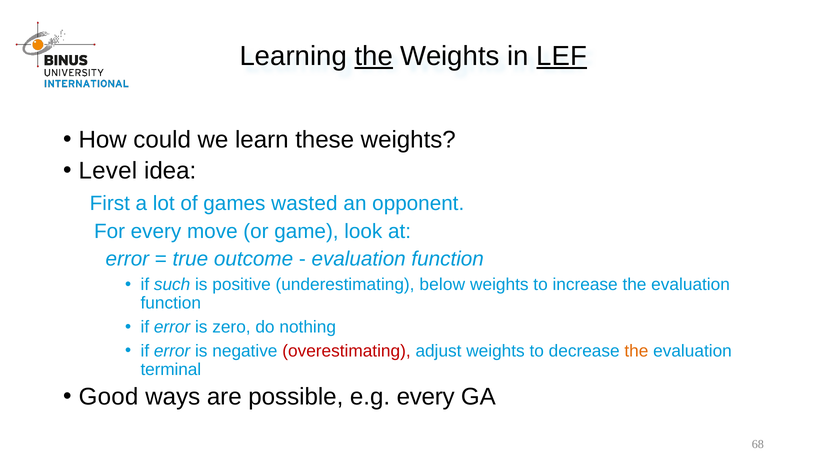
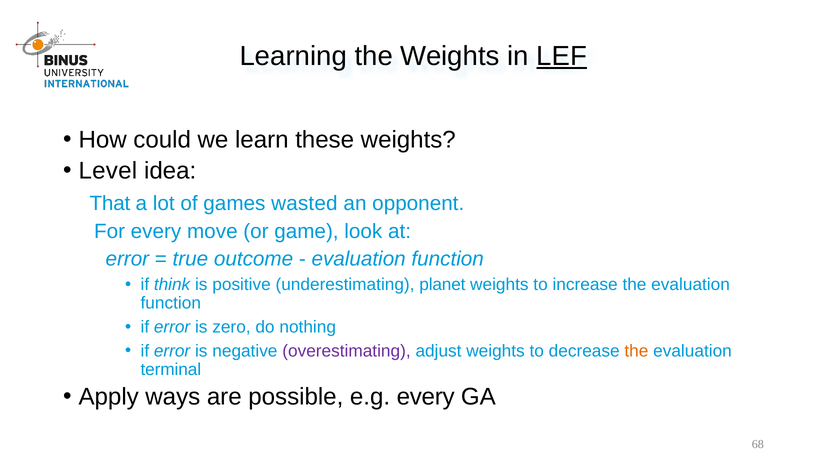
the at (374, 56) underline: present -> none
First: First -> That
such: such -> think
below: below -> planet
overestimating colour: red -> purple
Good: Good -> Apply
